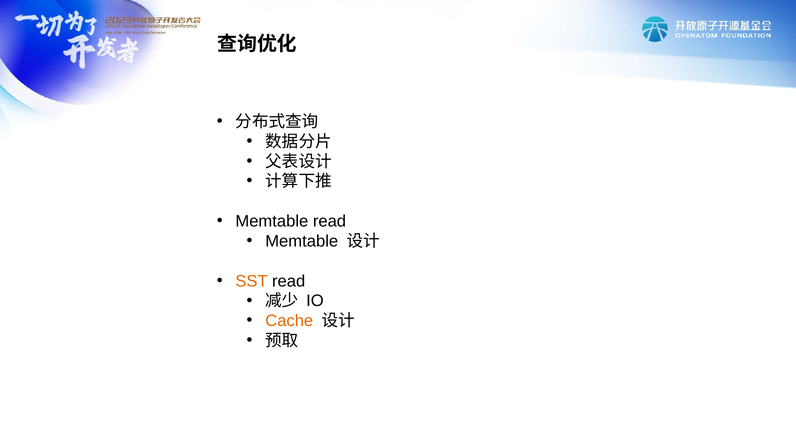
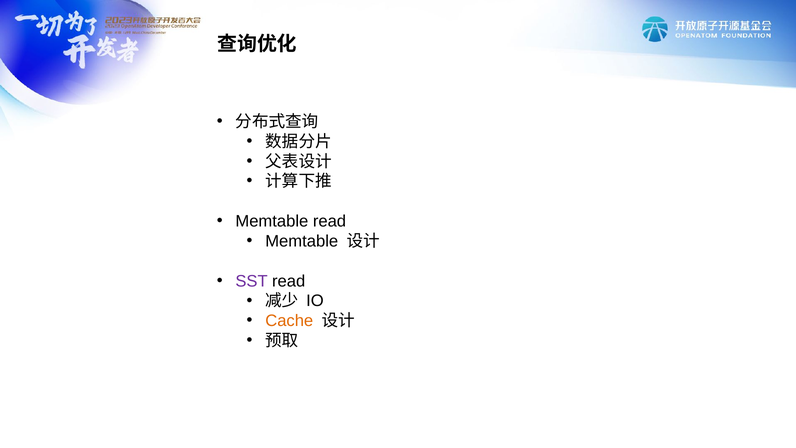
SST colour: orange -> purple
